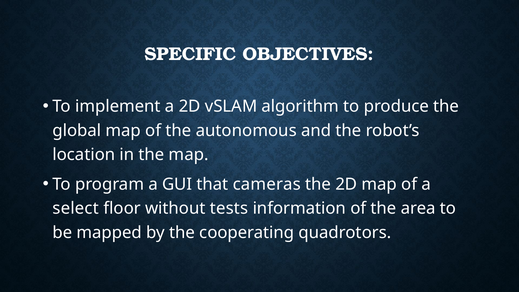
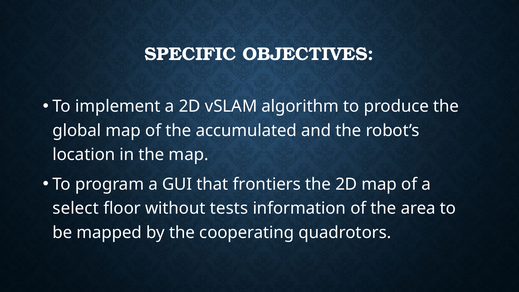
autonomous: autonomous -> accumulated
cameras: cameras -> frontiers
